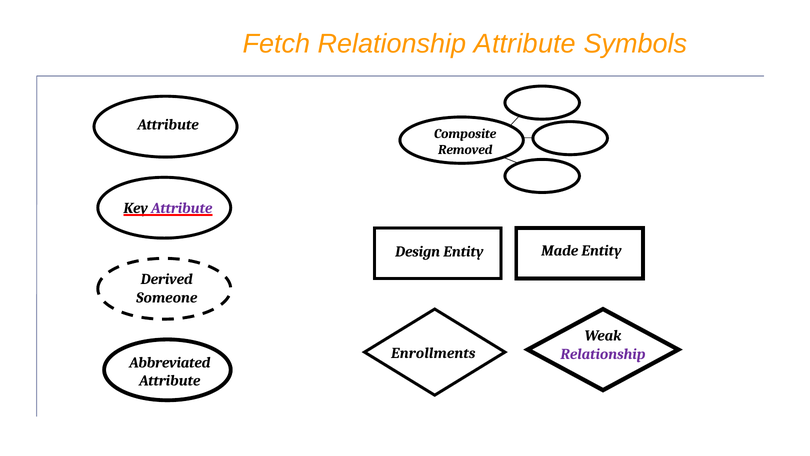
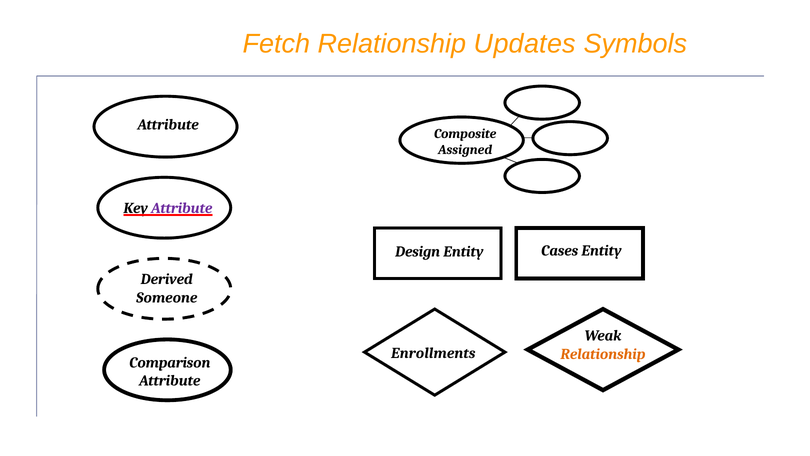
Relationship Attribute: Attribute -> Updates
Removed: Removed -> Assigned
Made: Made -> Cases
Relationship at (603, 354) colour: purple -> orange
Abbreviated: Abbreviated -> Comparison
